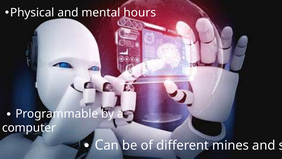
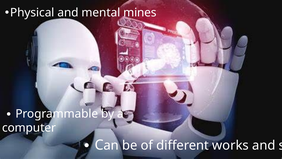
hours: hours -> mines
mines: mines -> works
